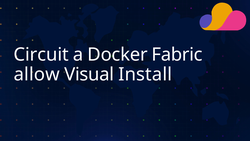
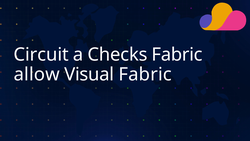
Docker: Docker -> Checks
Visual Install: Install -> Fabric
